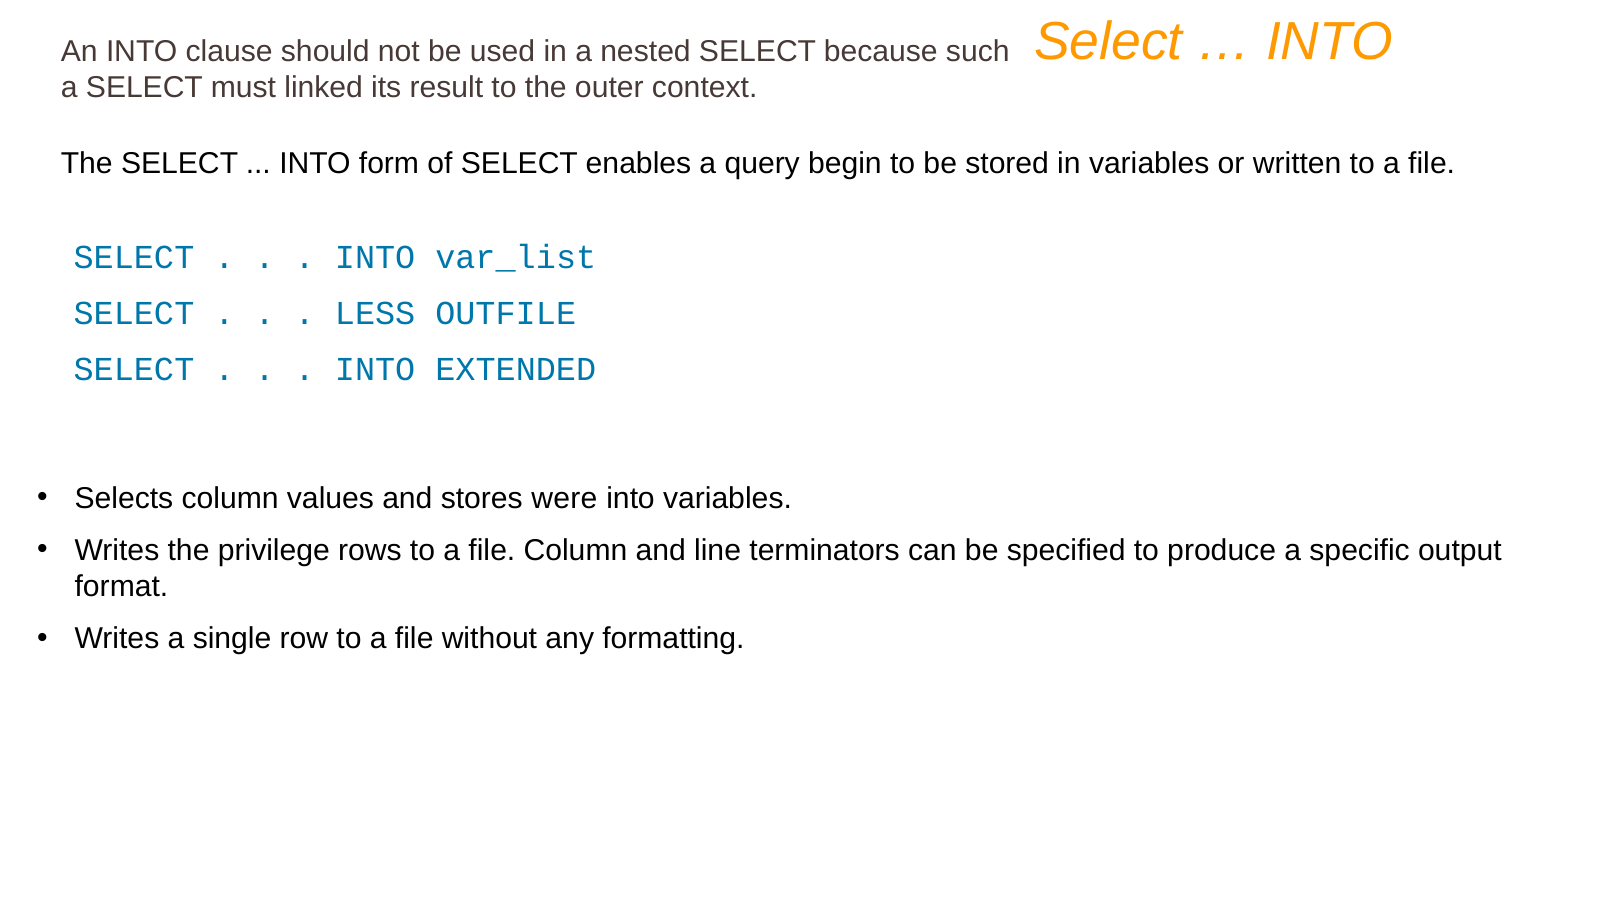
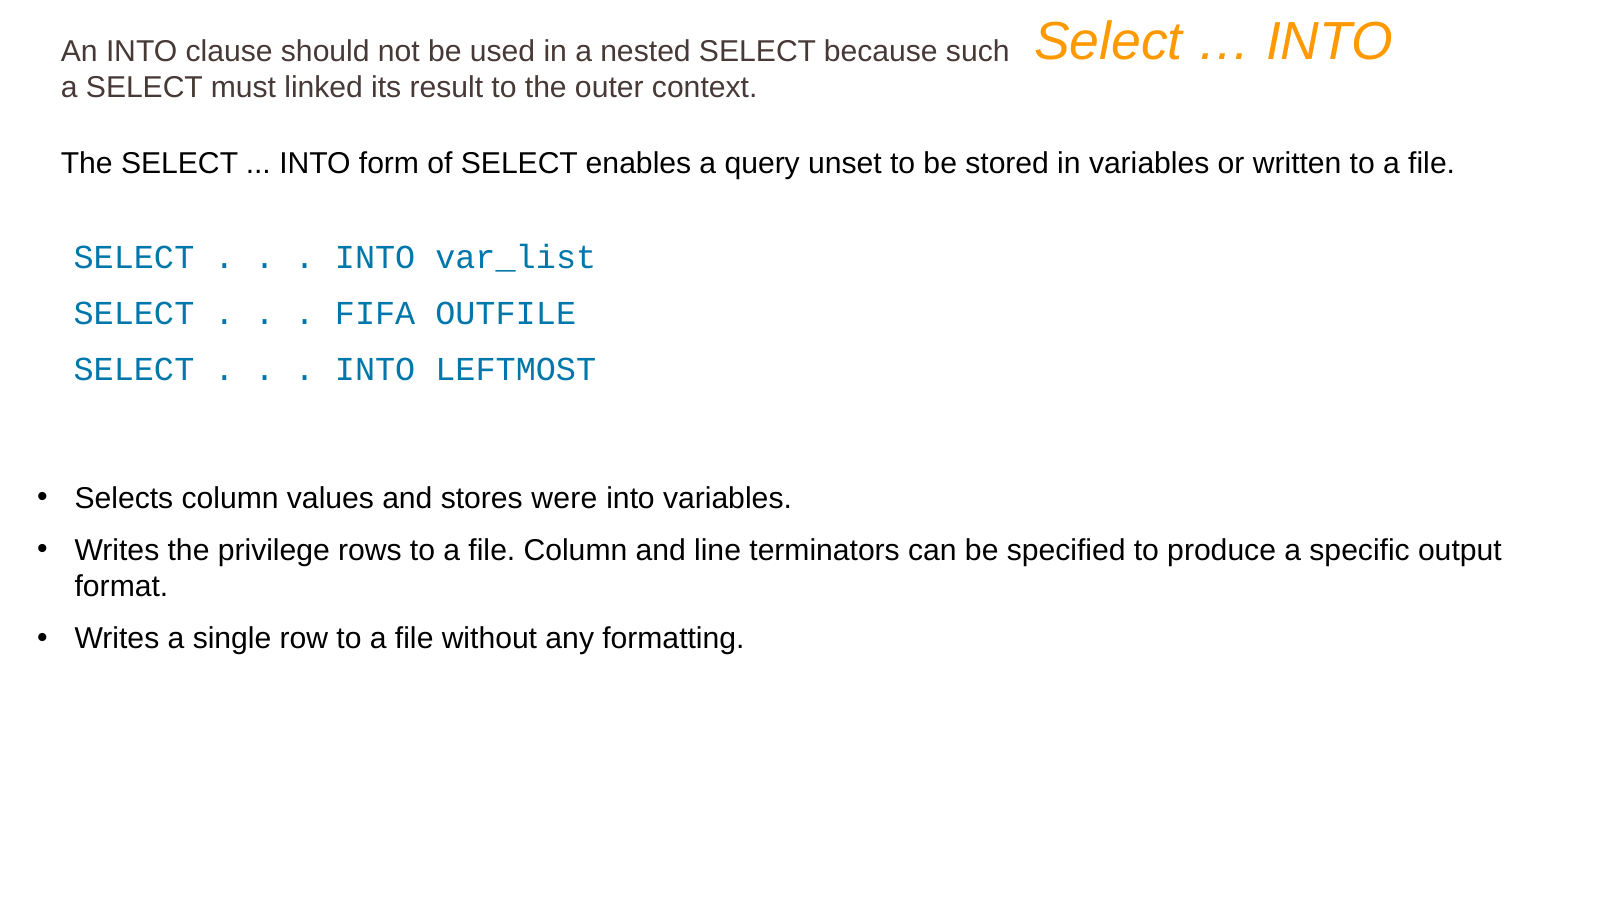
begin: begin -> unset
LESS: LESS -> FIFA
EXTENDED: EXTENDED -> LEFTMOST
